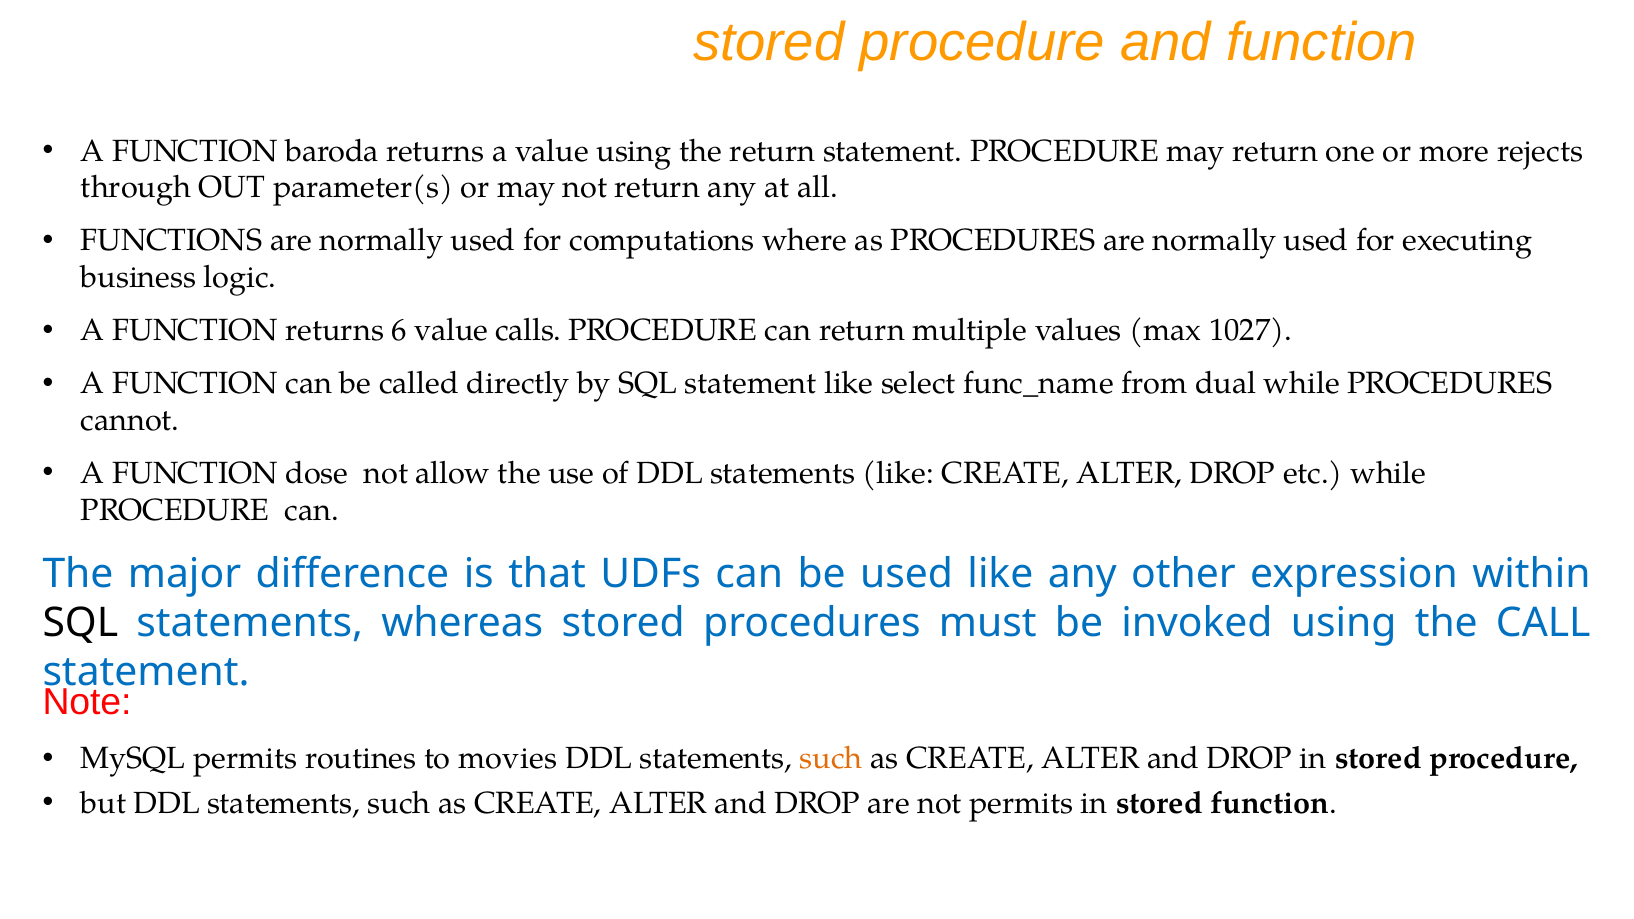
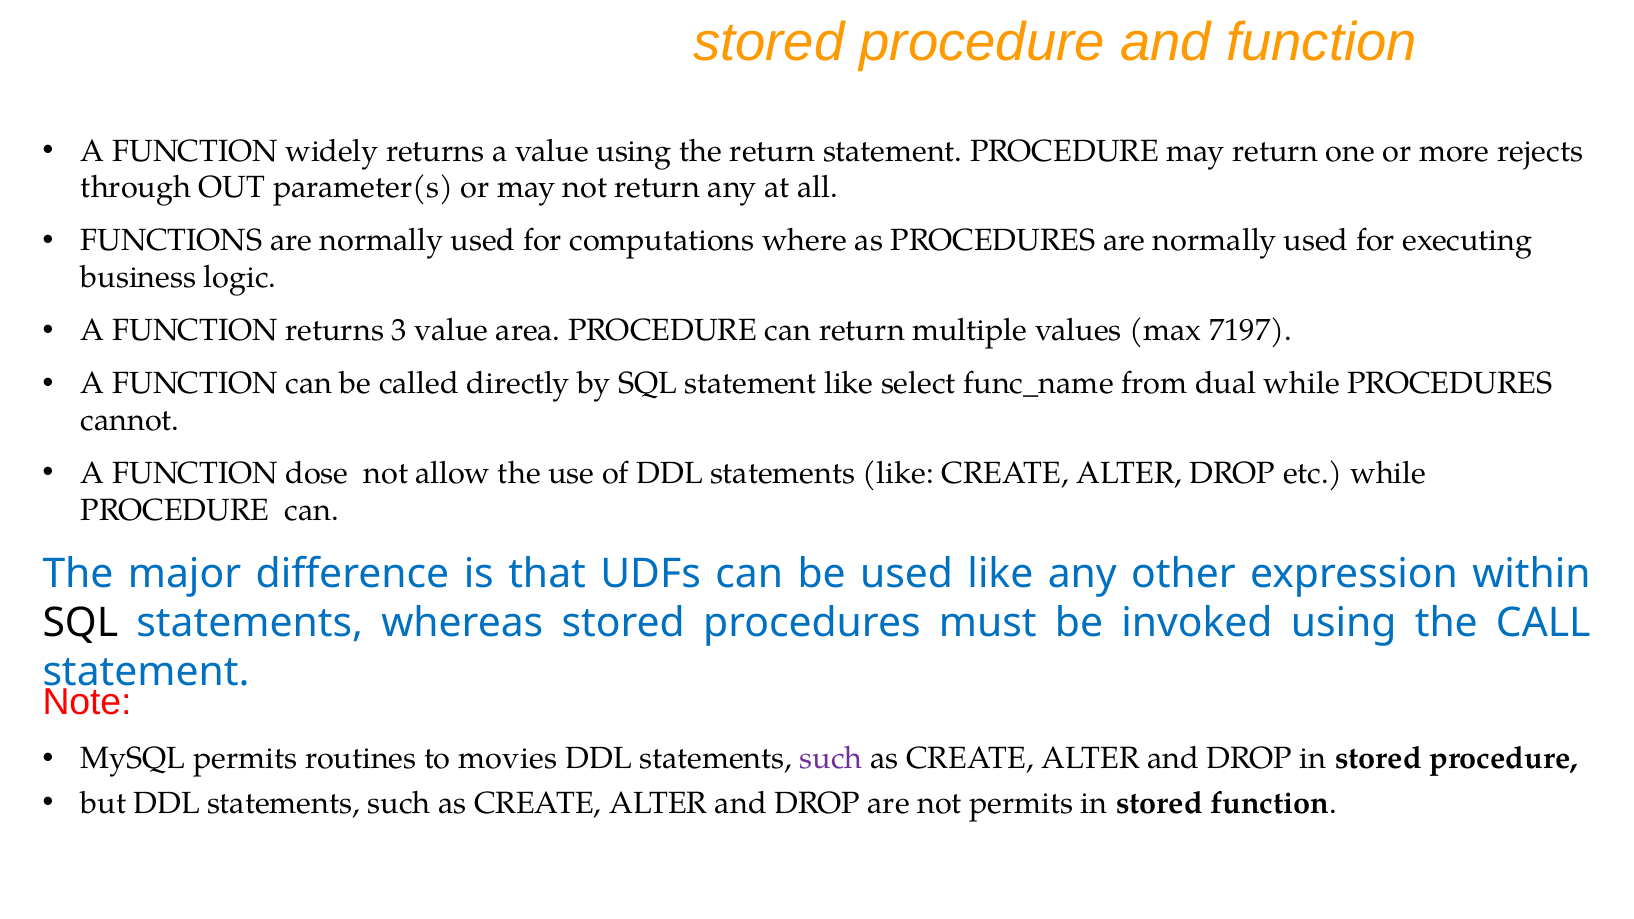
baroda: baroda -> widely
6: 6 -> 3
calls: calls -> area
1027: 1027 -> 7197
such at (831, 759) colour: orange -> purple
